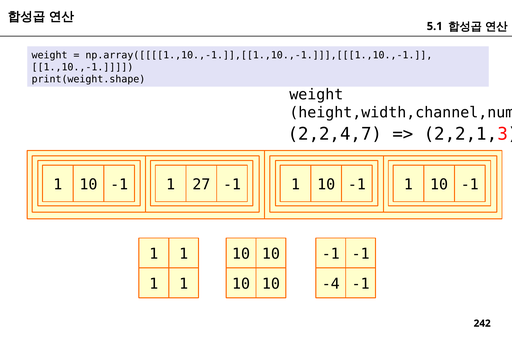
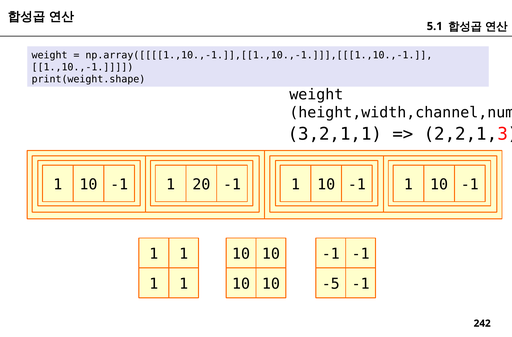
2,2,4,7: 2,2,4,7 -> 3,2,1,1
27: 27 -> 20
-4: -4 -> -5
